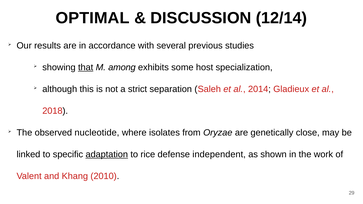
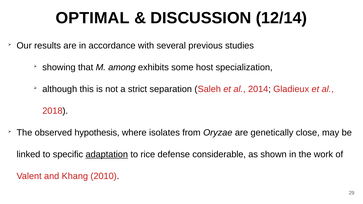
that underline: present -> none
nucleotide: nucleotide -> hypothesis
independent: independent -> considerable
